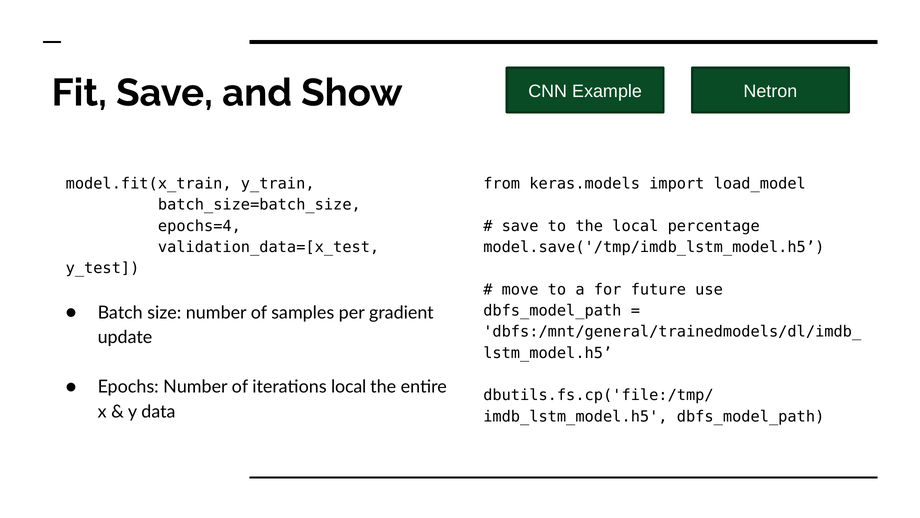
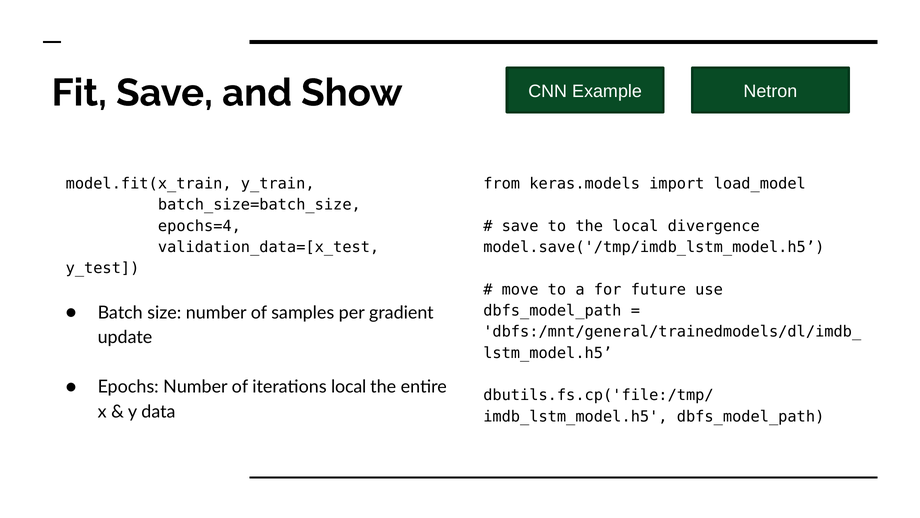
percentage: percentage -> divergence
